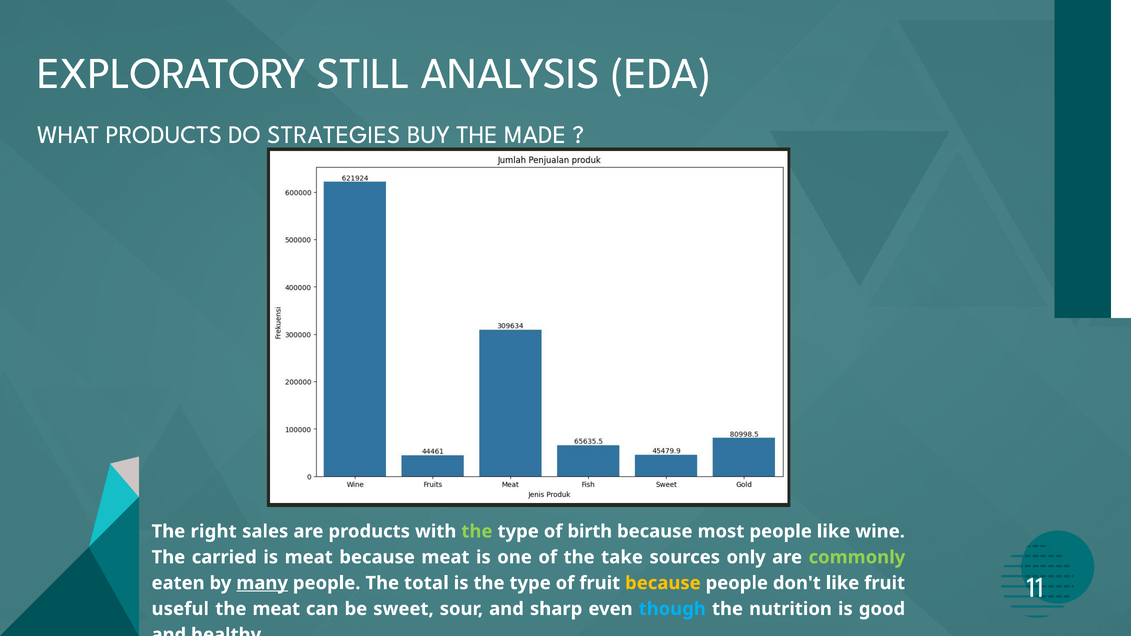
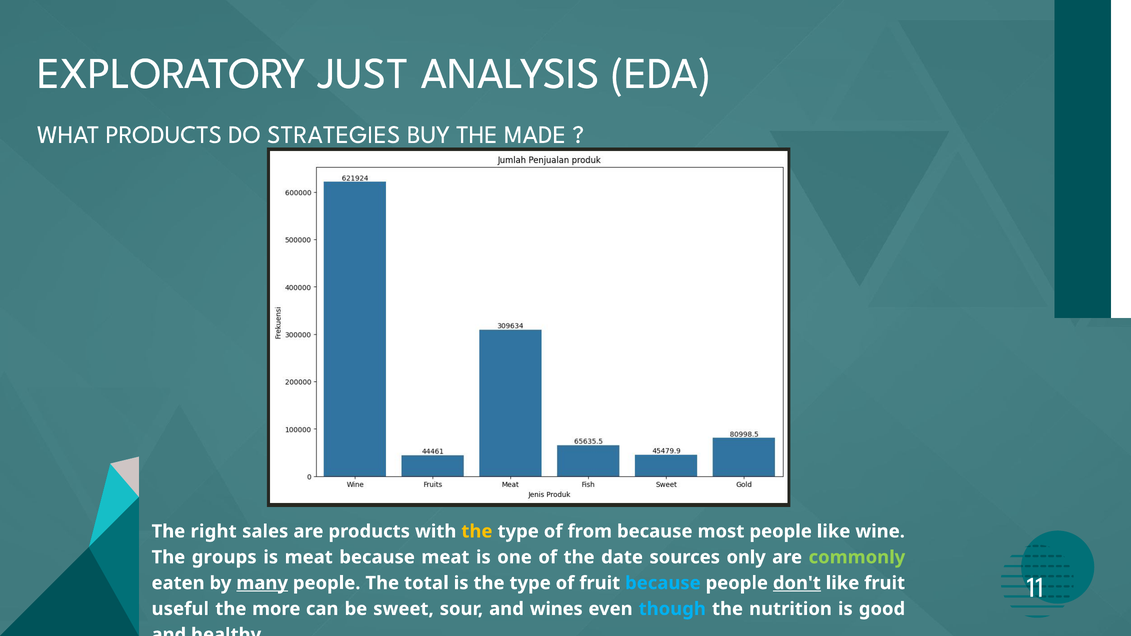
STILL: STILL -> JUST
the at (477, 532) colour: light green -> yellow
birth: birth -> from
carried: carried -> groups
take: take -> date
because at (663, 583) colour: yellow -> light blue
don't underline: none -> present
the meat: meat -> more
sharp: sharp -> wines
